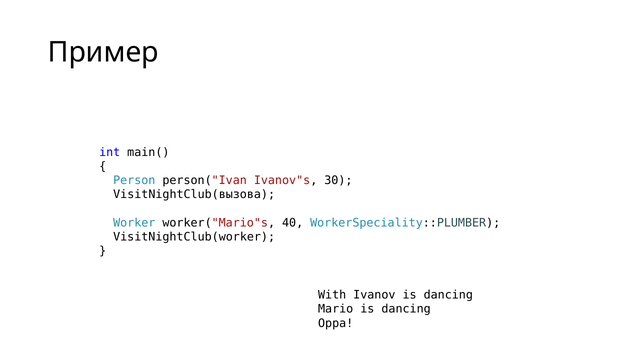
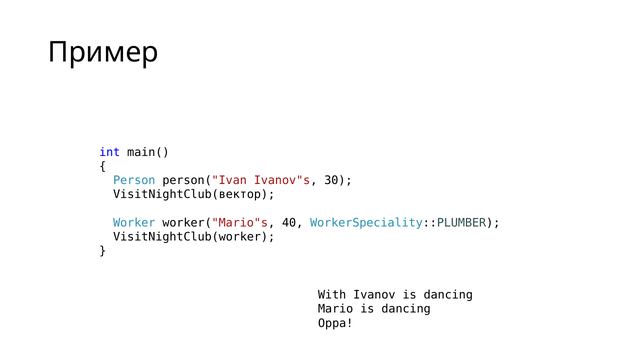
VisitNightClub(вызова: VisitNightClub(вызова -> VisitNightClub(вектор
